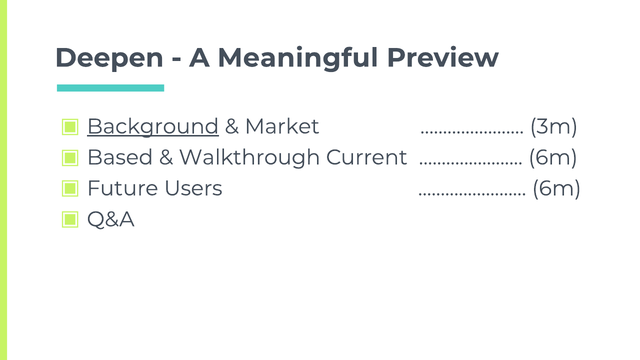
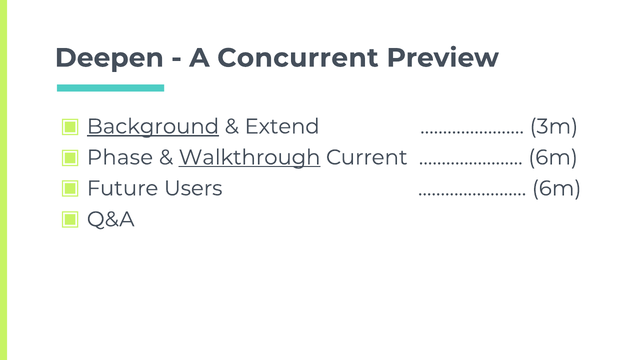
Meaningful: Meaningful -> Concurrent
Market: Market -> Extend
Based: Based -> Phase
Walkthrough underline: none -> present
